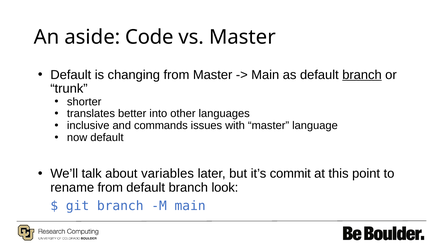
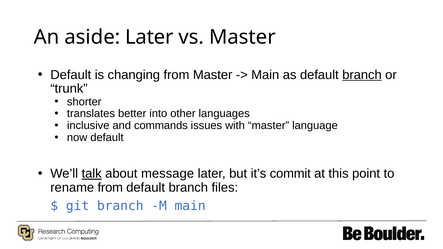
aside Code: Code -> Later
talk underline: none -> present
variables: variables -> message
look: look -> files
